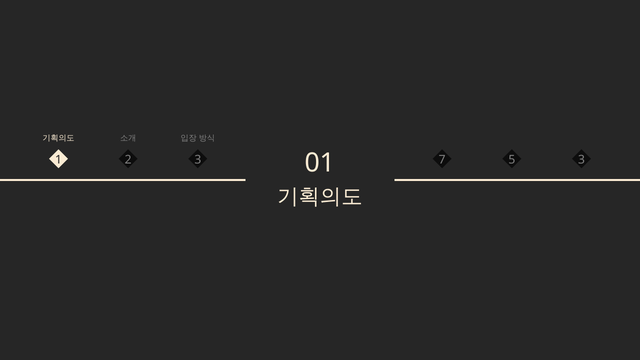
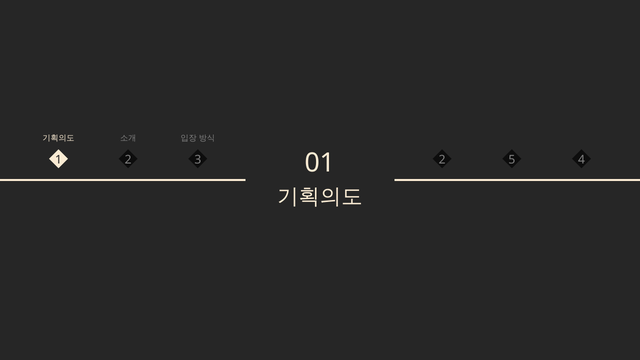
3 7: 7 -> 2
5 3: 3 -> 4
